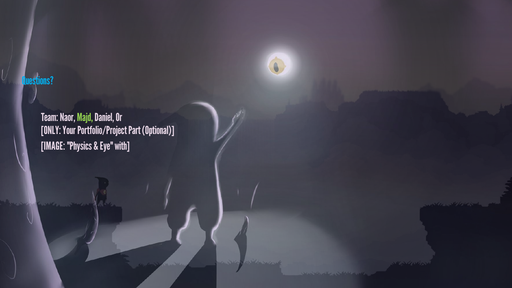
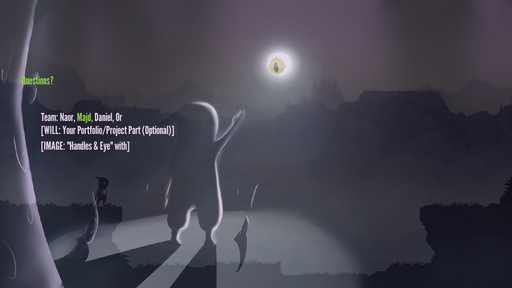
Questions colour: light blue -> light green
ONLY: ONLY -> WILL
Physics: Physics -> Handles
